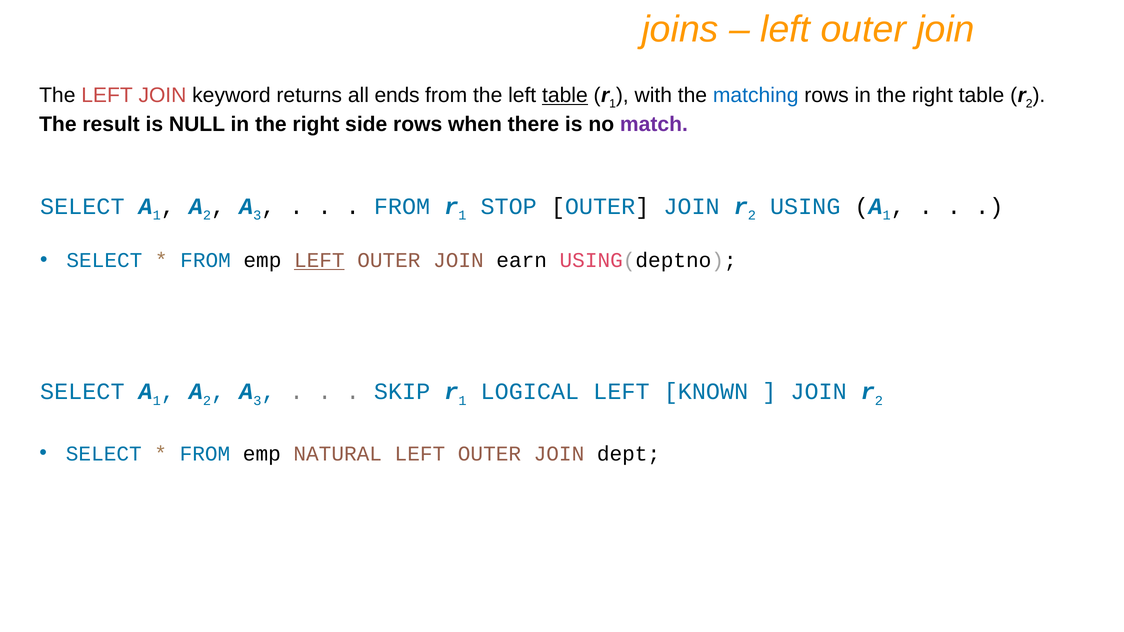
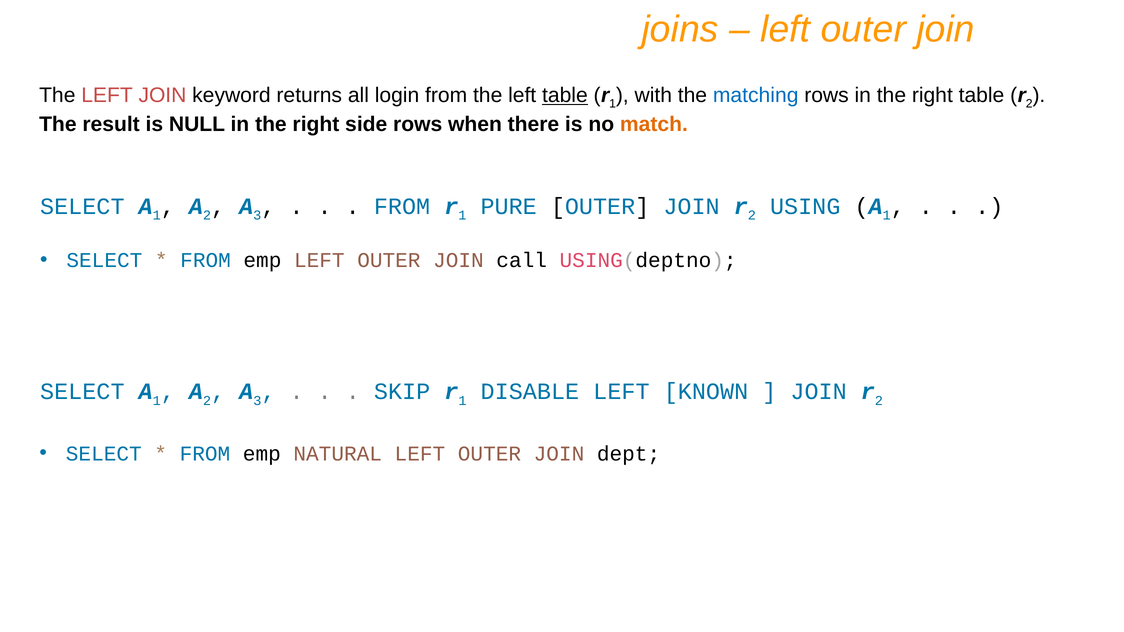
ends: ends -> login
match colour: purple -> orange
STOP: STOP -> PURE
LEFT at (319, 261) underline: present -> none
earn: earn -> call
LOGICAL: LOGICAL -> DISABLE
